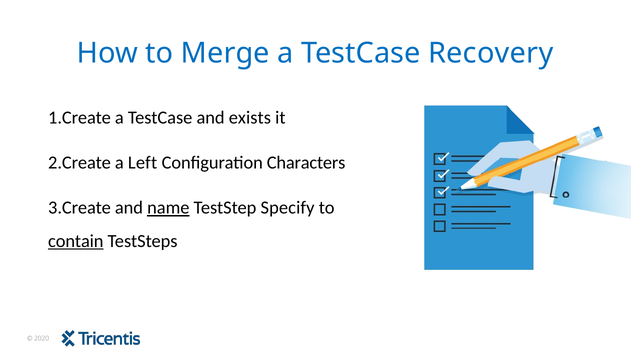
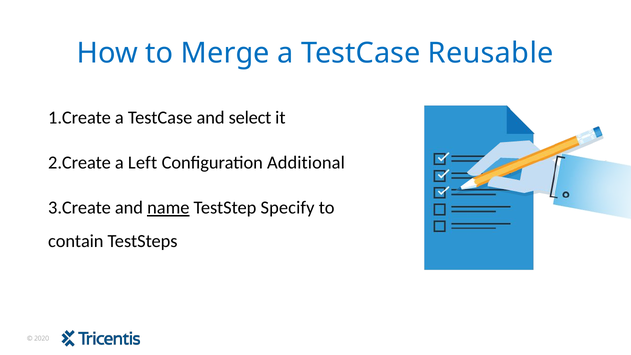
Recovery: Recovery -> Reusable
exists: exists -> select
Characters: Characters -> Additional
contain underline: present -> none
